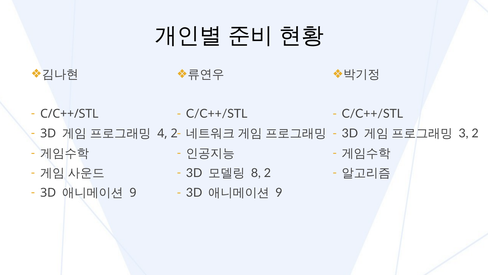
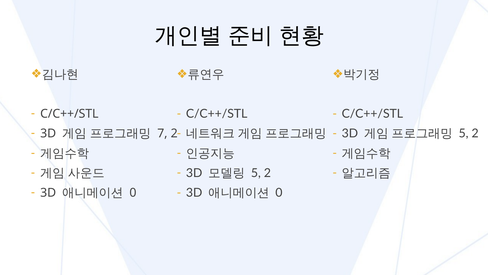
4: 4 -> 7
3 at (464, 133): 3 -> 5
8 at (256, 173): 8 -> 5
9 at (133, 193): 9 -> 0
9 at (279, 193): 9 -> 0
